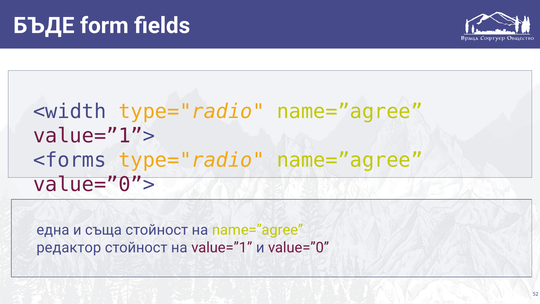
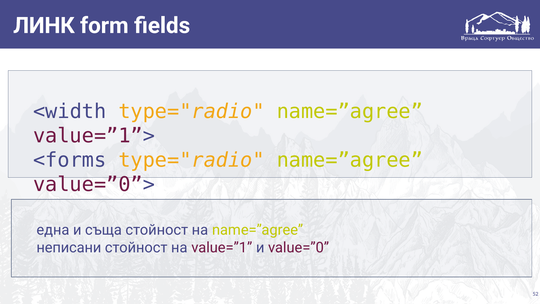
БЪДЕ: БЪДЕ -> ЛИНК
редактор: редактор -> неписани
